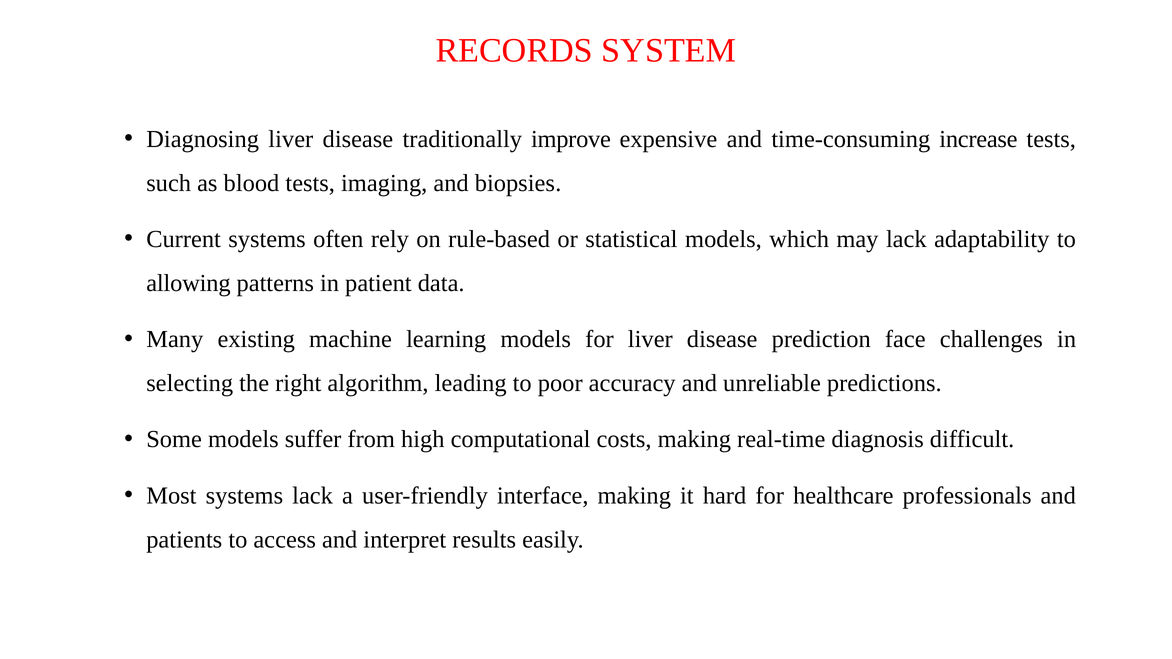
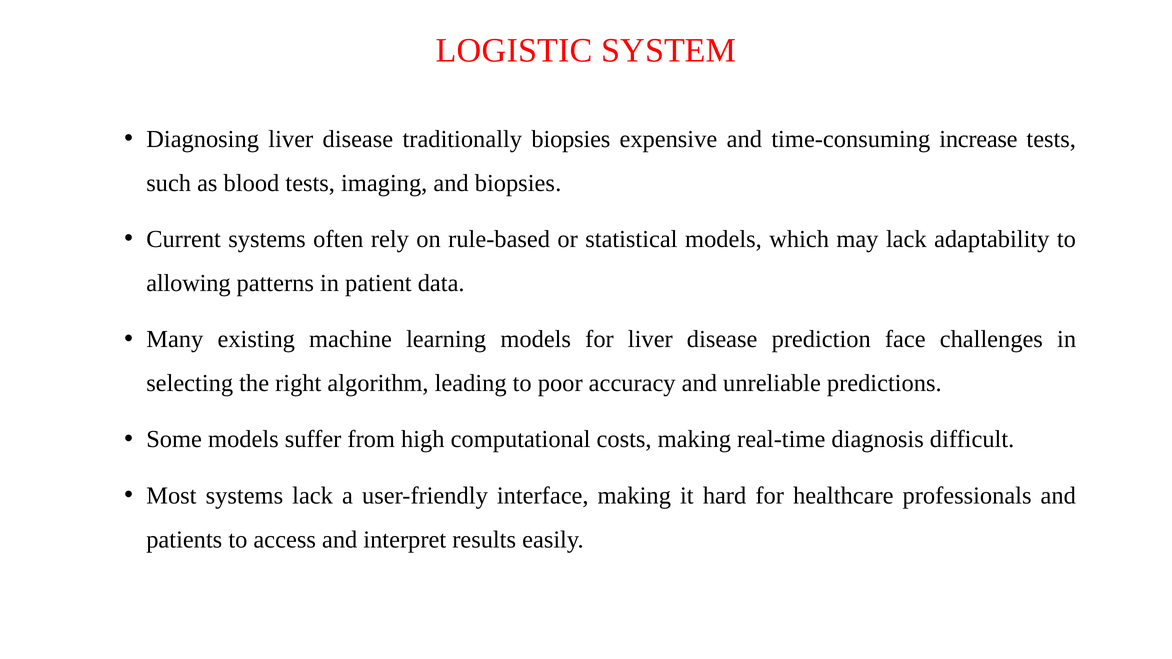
RECORDS: RECORDS -> LOGISTIC
traditionally improve: improve -> biopsies
